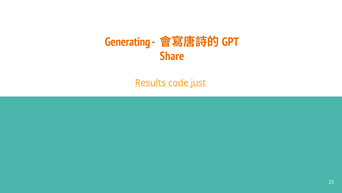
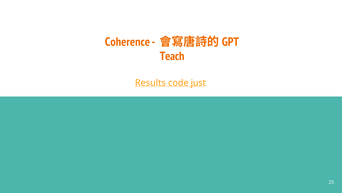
Generating: Generating -> Coherence
Share: Share -> Teach
